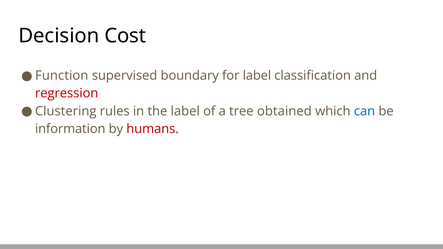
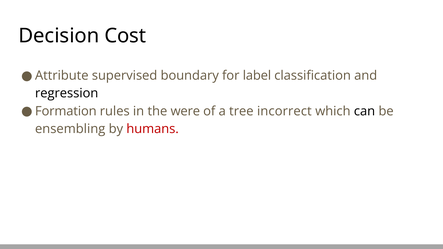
Function: Function -> Attribute
regression colour: red -> black
Clustering: Clustering -> Formation
the label: label -> were
obtained: obtained -> incorrect
can colour: blue -> black
information: information -> ensembling
